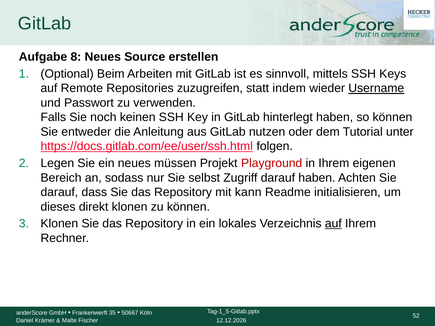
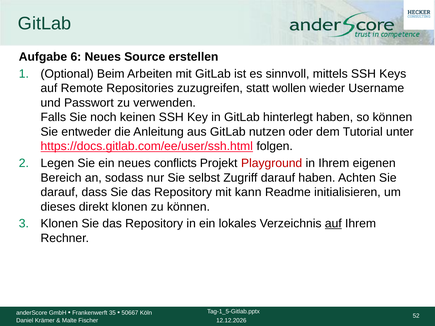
8: 8 -> 6
indem: indem -> wollen
Username underline: present -> none
müssen: müssen -> conflicts
